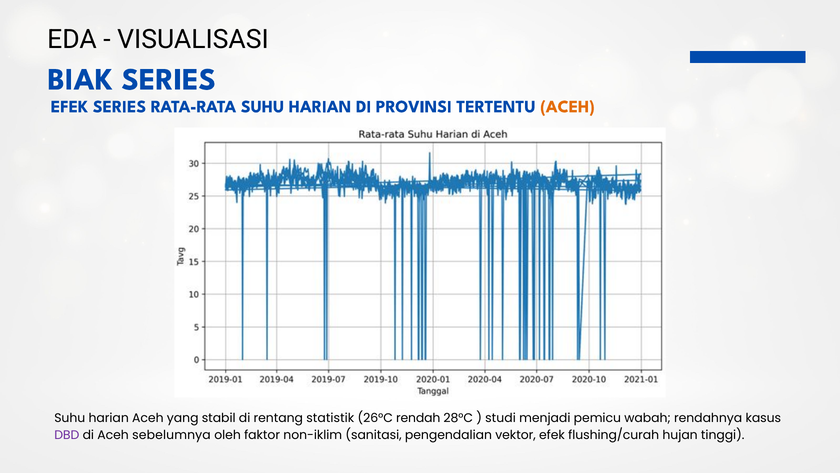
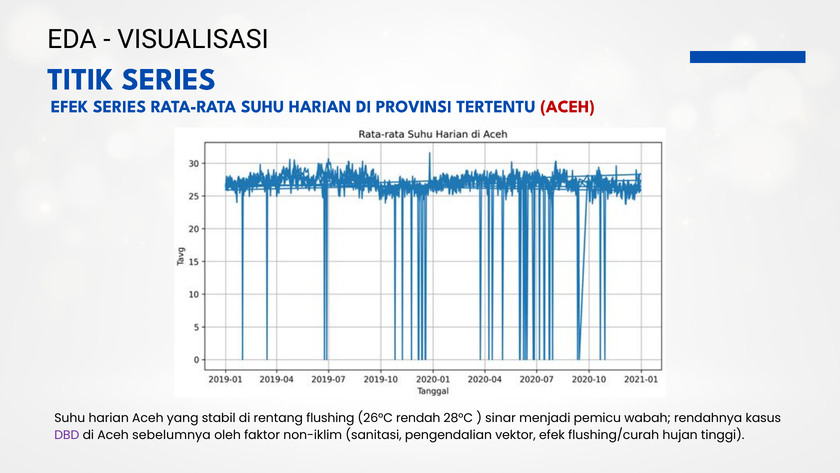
BIAK: BIAK -> TITIK
ACEH at (567, 106) colour: orange -> red
statistik: statistik -> flushing
studi: studi -> sinar
